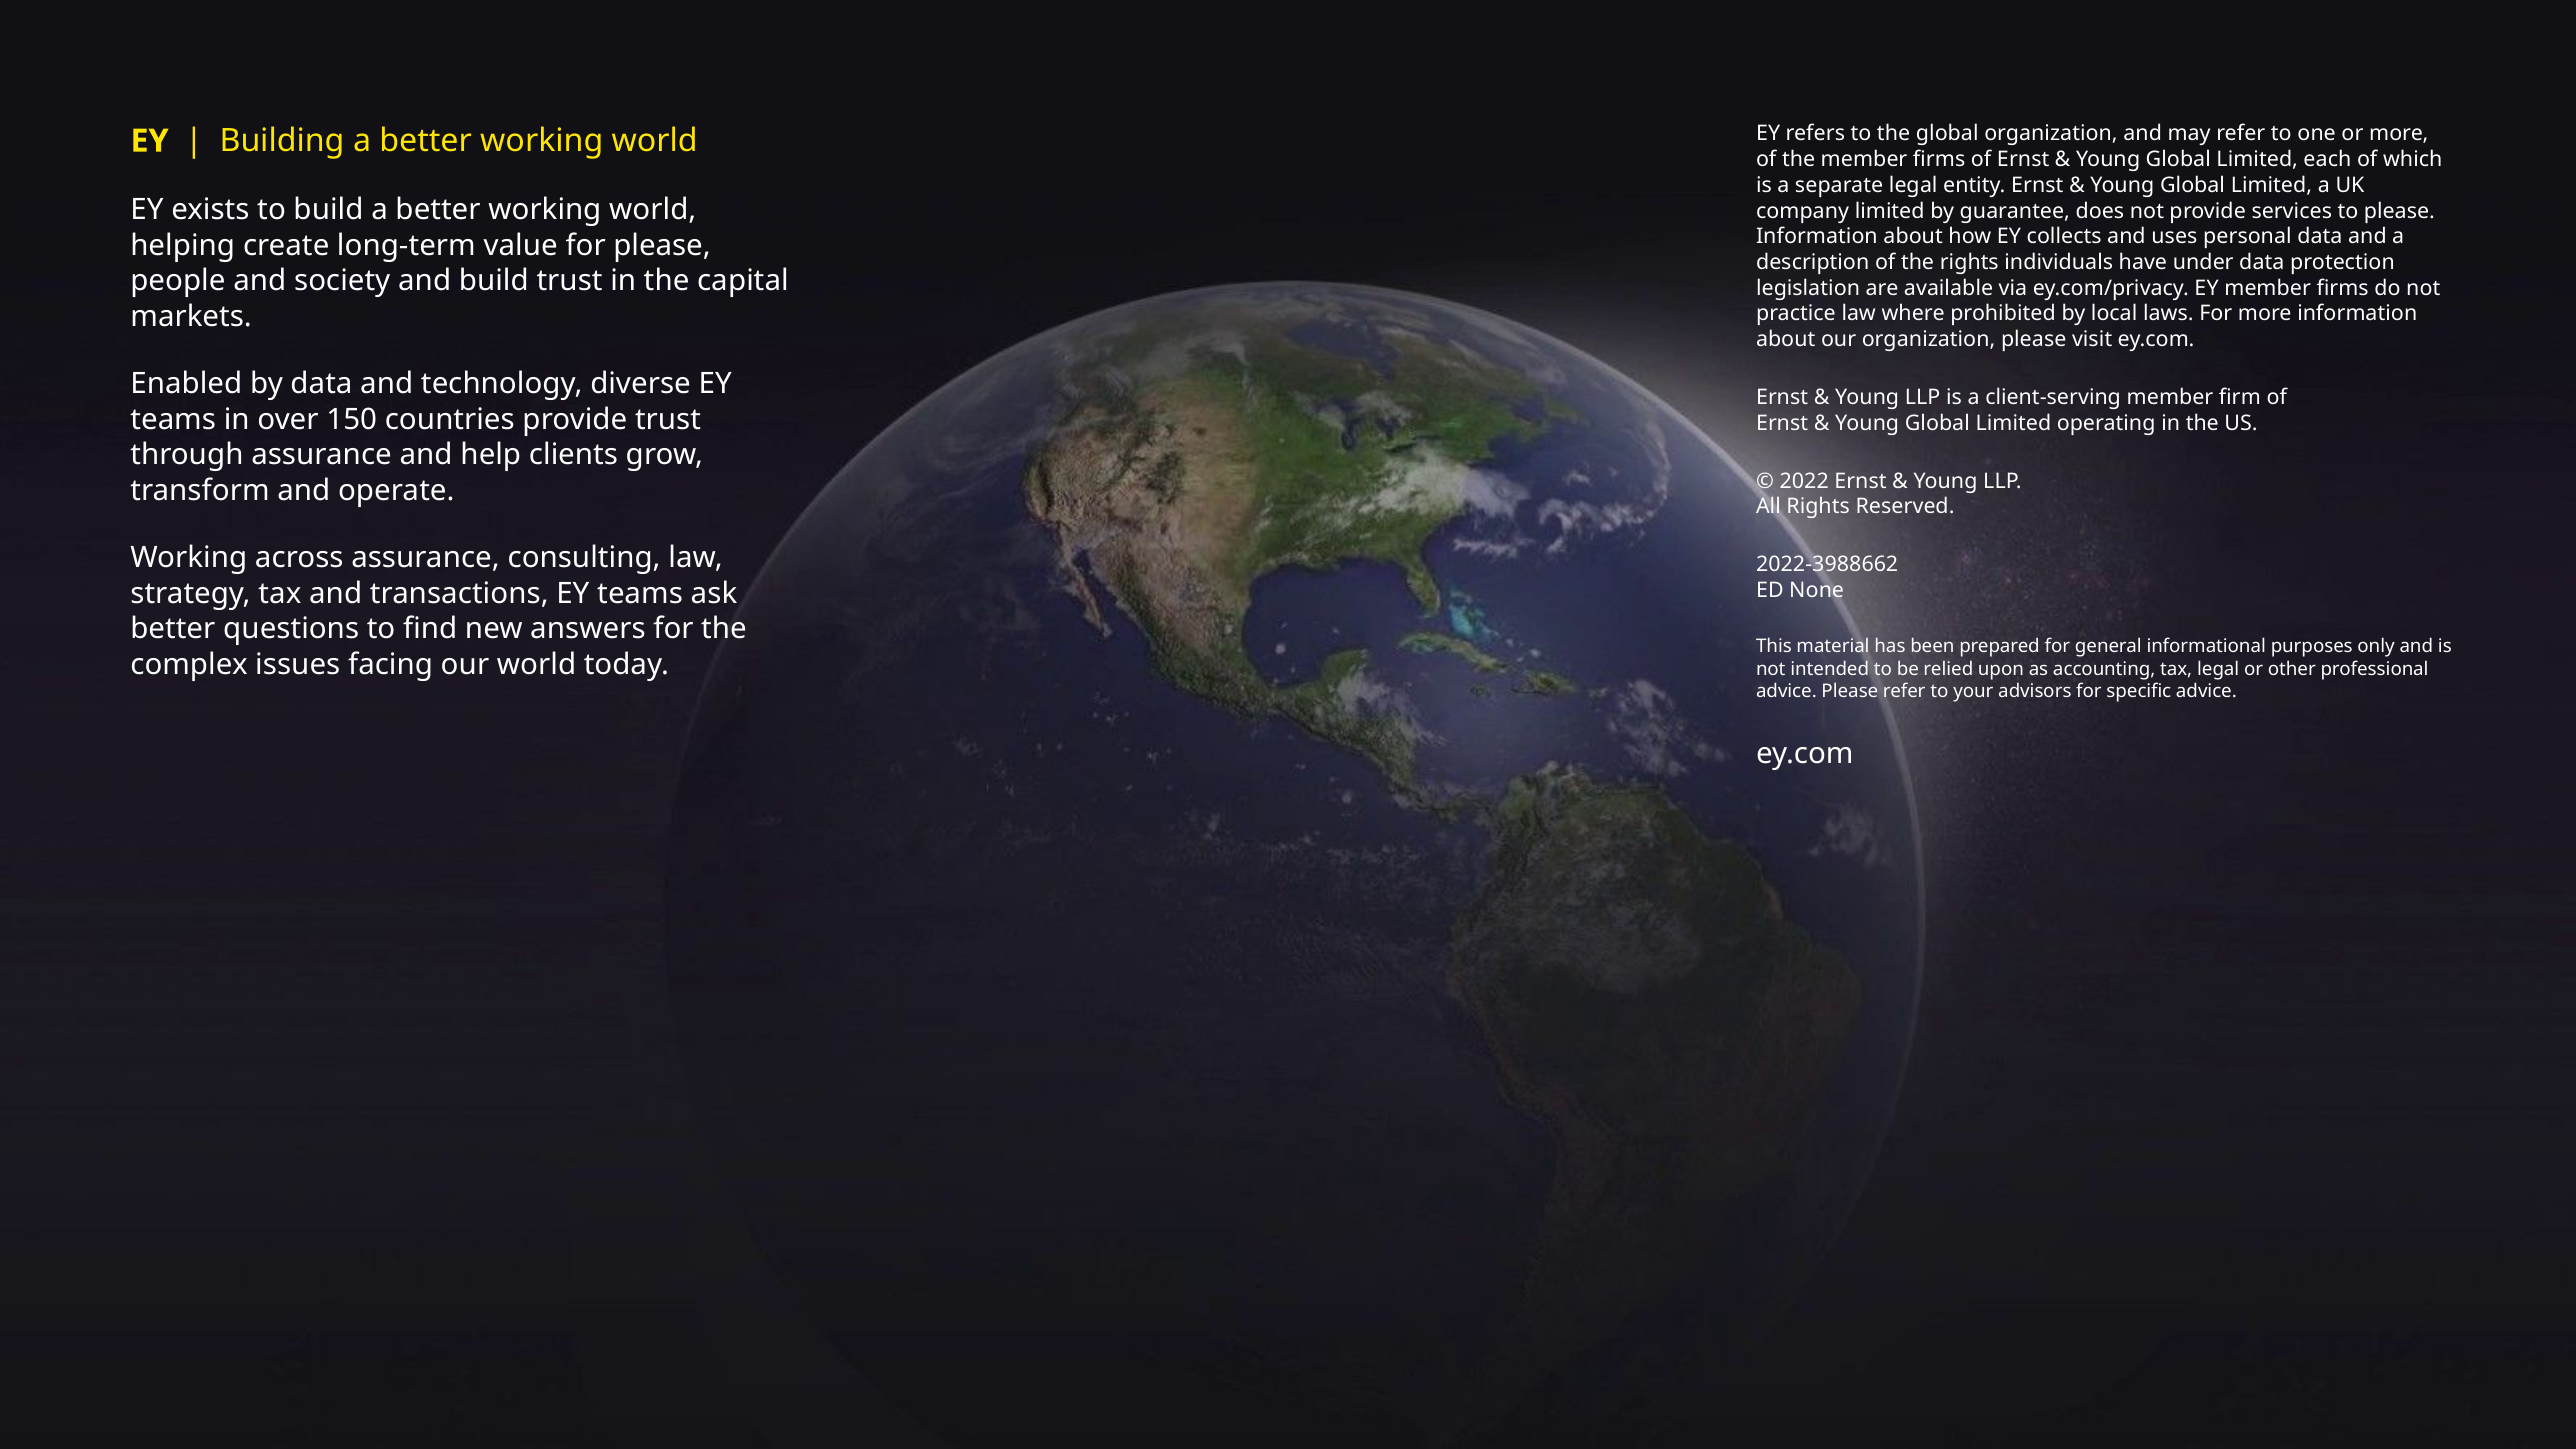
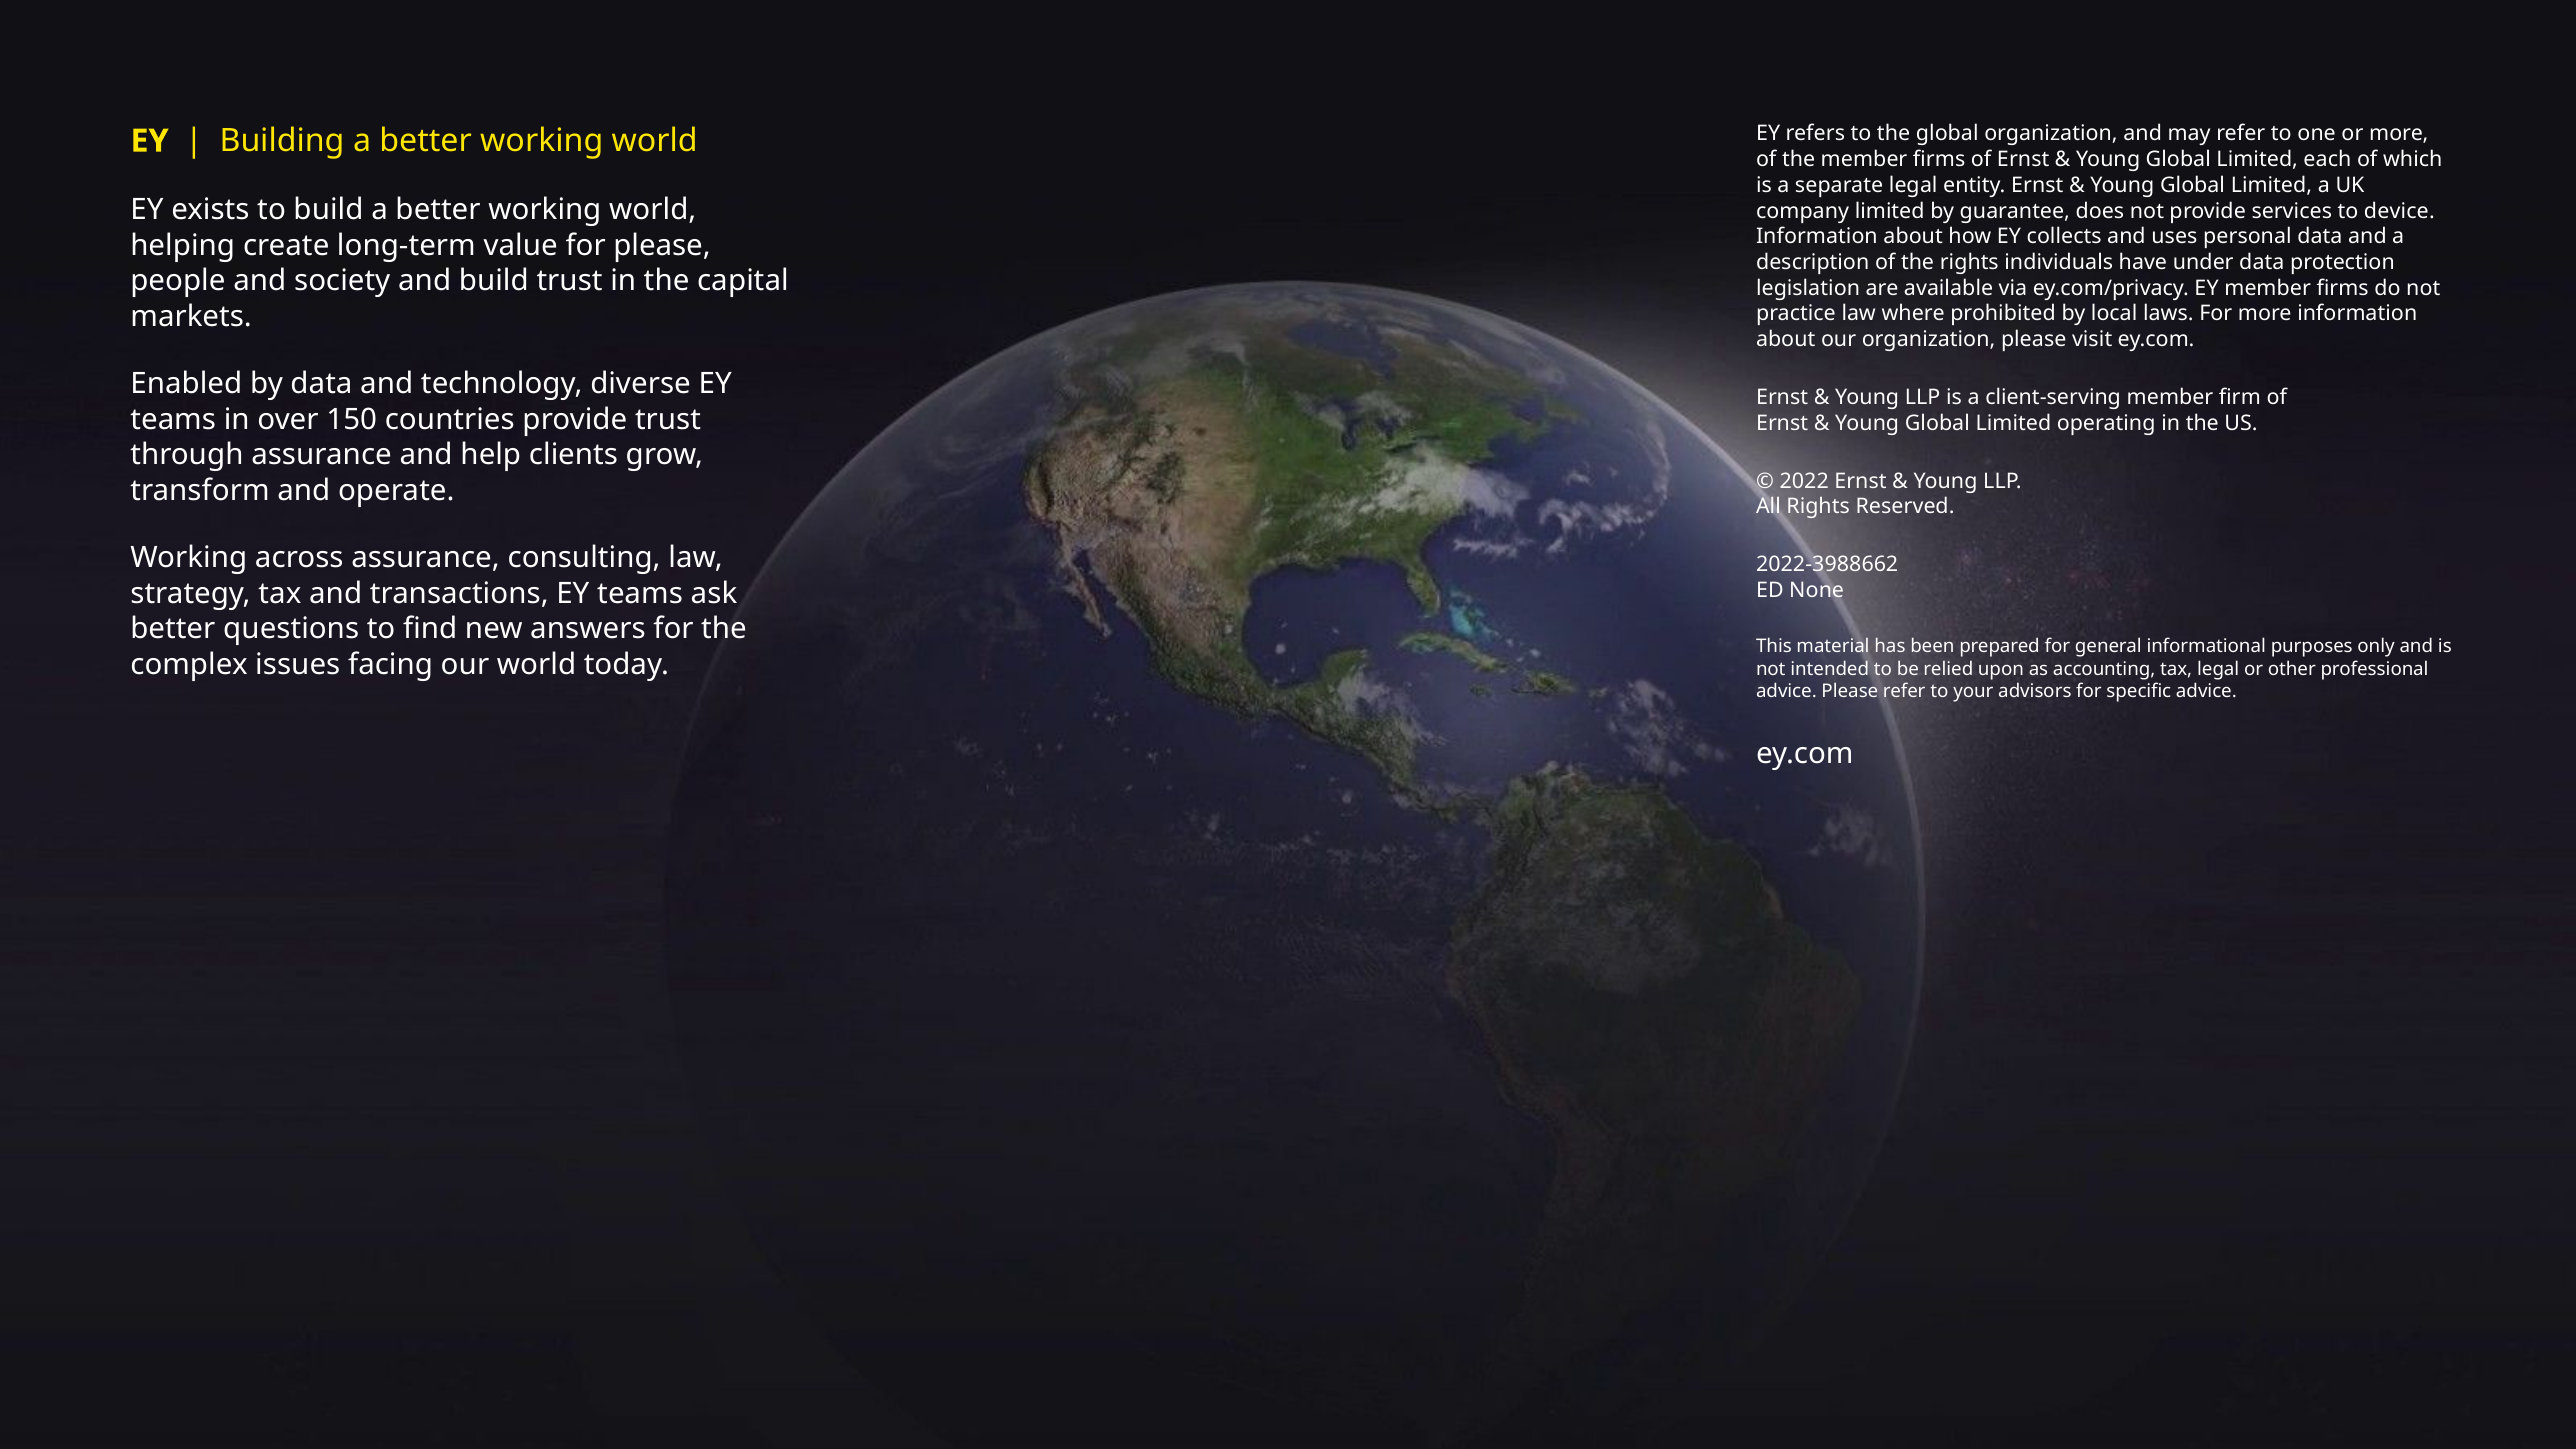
to please: please -> device
